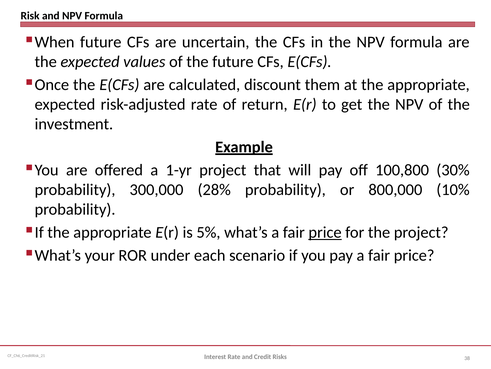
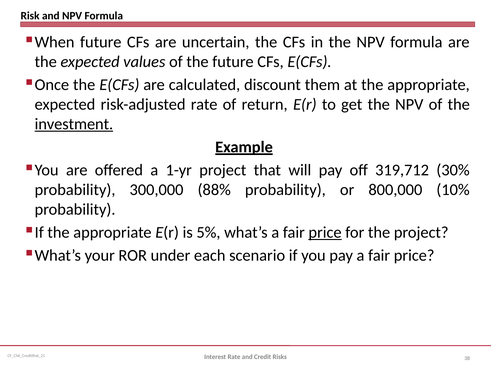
investment underline: none -> present
100,800: 100,800 -> 319,712
28%: 28% -> 88%
